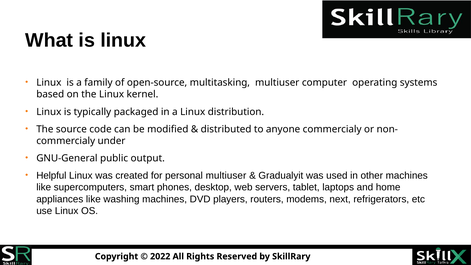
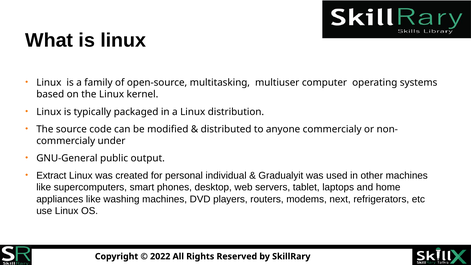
Helpful: Helpful -> Extract
personal multiuser: multiuser -> individual
